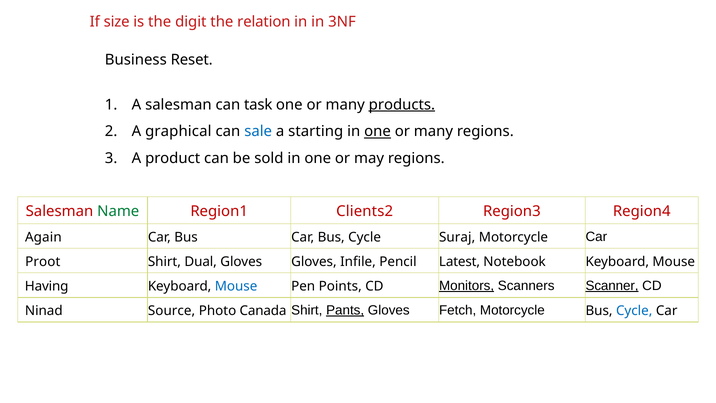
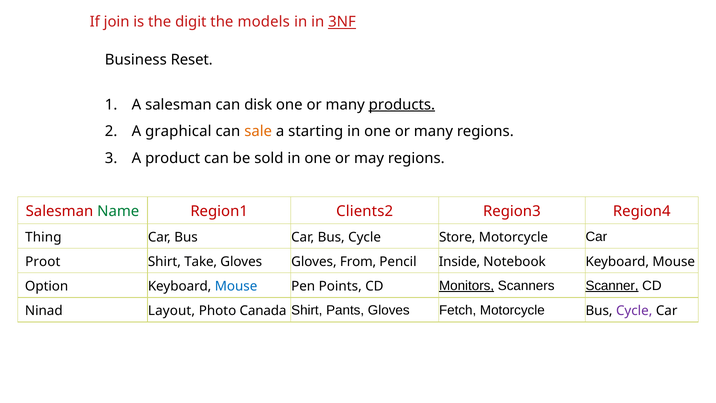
size: size -> join
relation: relation -> models
3NF underline: none -> present
task: task -> disk
sale colour: blue -> orange
one at (378, 131) underline: present -> none
Again: Again -> Thing
Suraj: Suraj -> Store
Dual: Dual -> Take
Infile: Infile -> From
Latest: Latest -> Inside
Having: Having -> Option
Source: Source -> Layout
Pants underline: present -> none
Cycle at (634, 311) colour: blue -> purple
